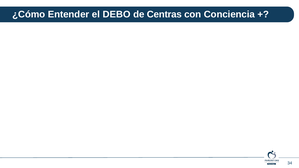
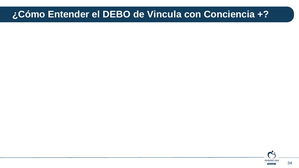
Centras: Centras -> Vincula
